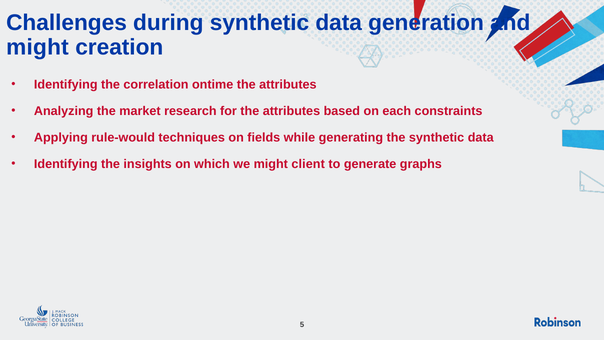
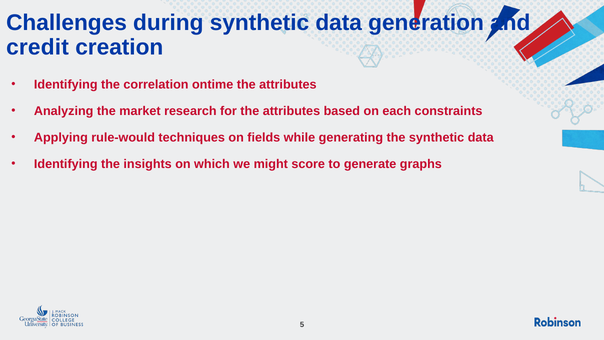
might at (37, 47): might -> credit
client: client -> score
